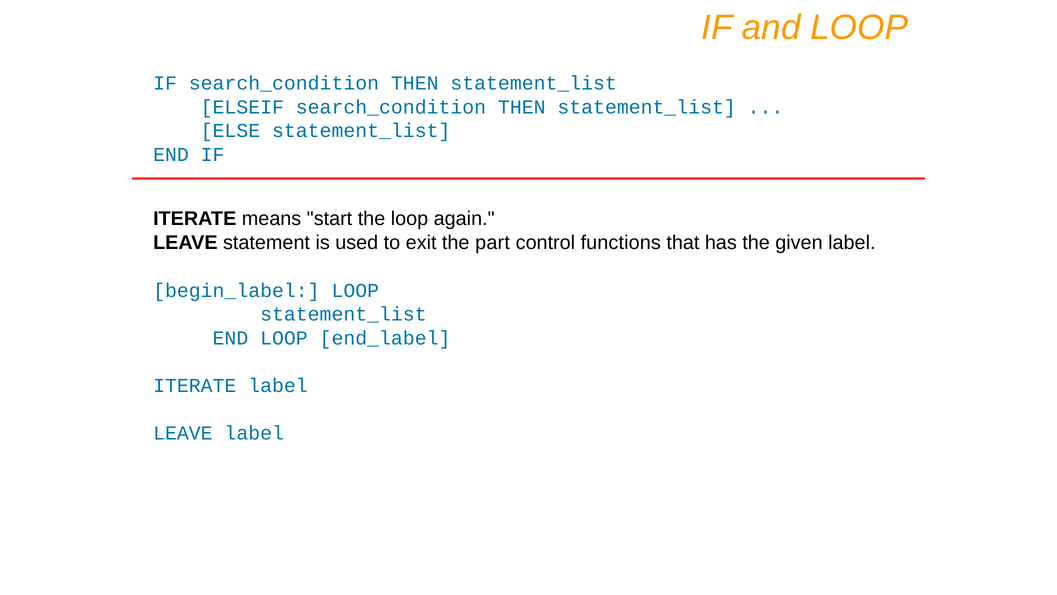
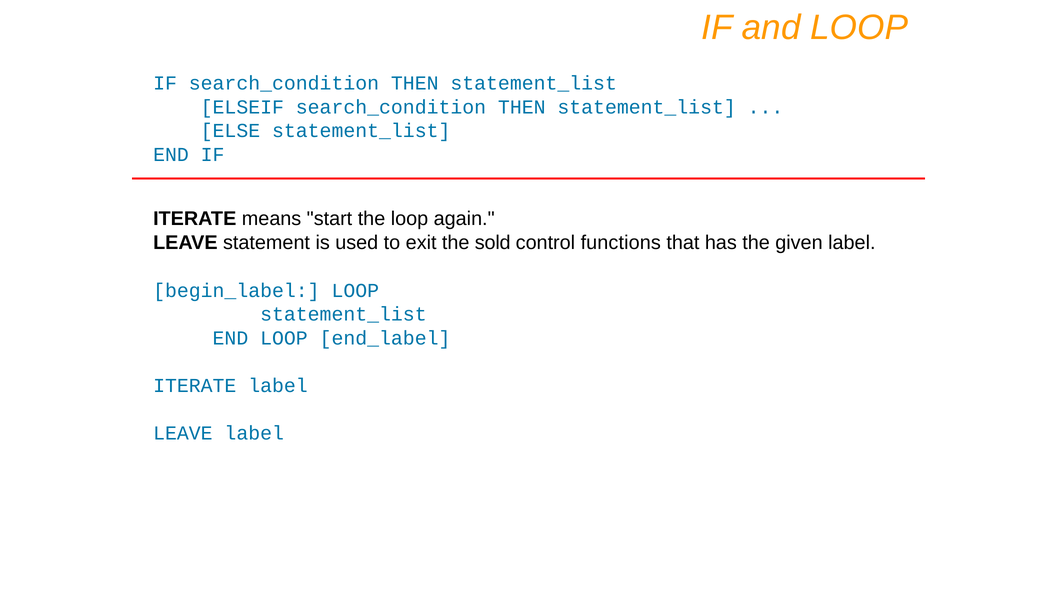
part: part -> sold
